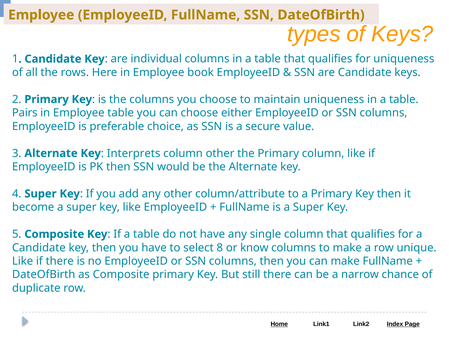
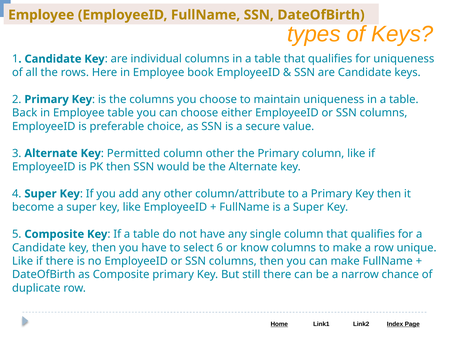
Pairs: Pairs -> Back
Interprets: Interprets -> Permitted
8: 8 -> 6
